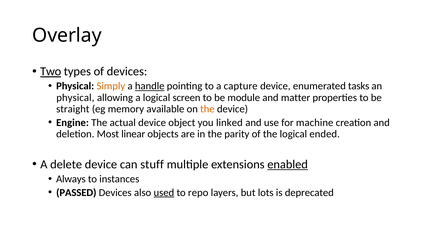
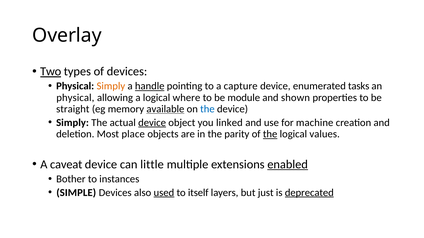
screen: screen -> where
matter: matter -> shown
available underline: none -> present
the at (207, 109) colour: orange -> blue
Engine at (73, 123): Engine -> Simply
device at (152, 123) underline: none -> present
linear: linear -> place
the at (270, 134) underline: none -> present
ended: ended -> values
delete: delete -> caveat
stuff: stuff -> little
Always: Always -> Bother
PASSED: PASSED -> SIMPLE
repo: repo -> itself
lots: lots -> just
deprecated underline: none -> present
